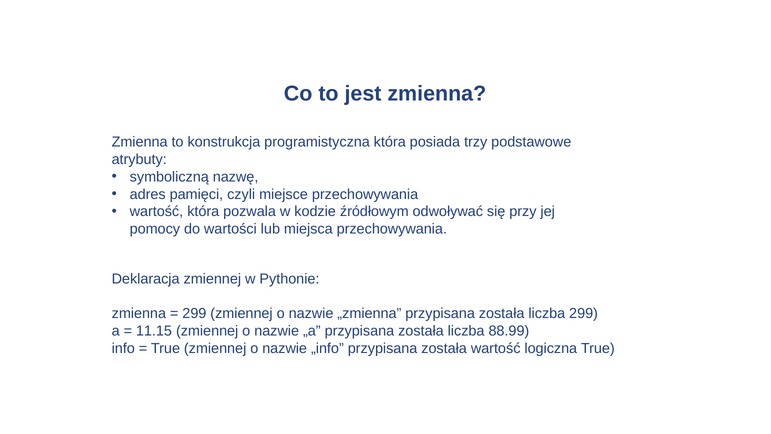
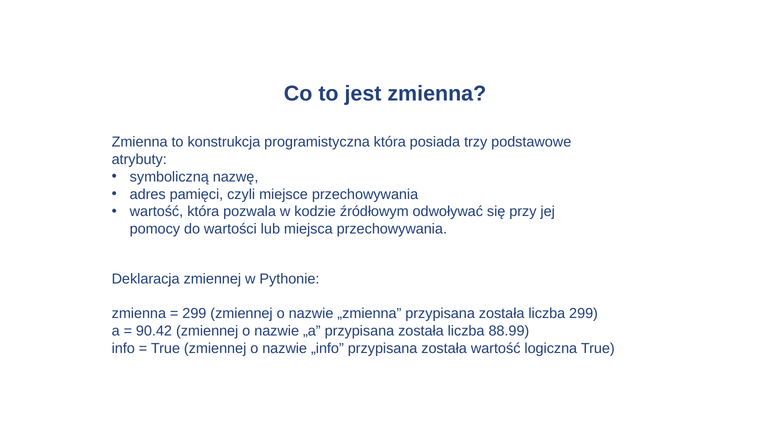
11.15: 11.15 -> 90.42
